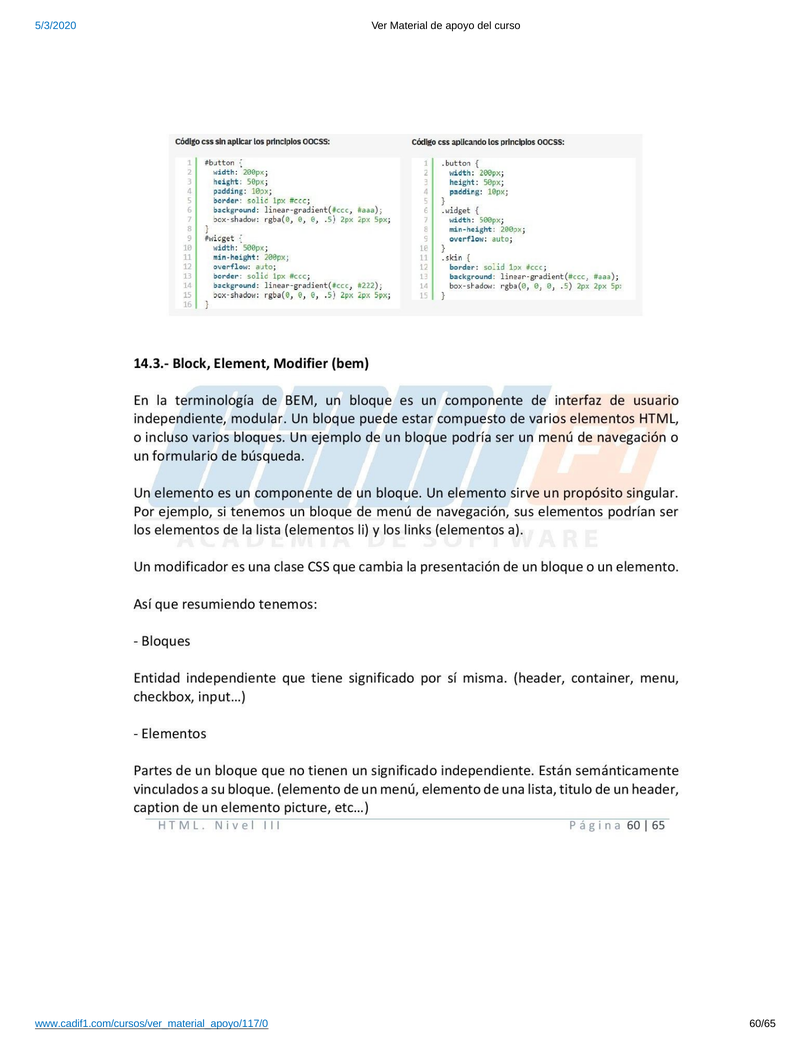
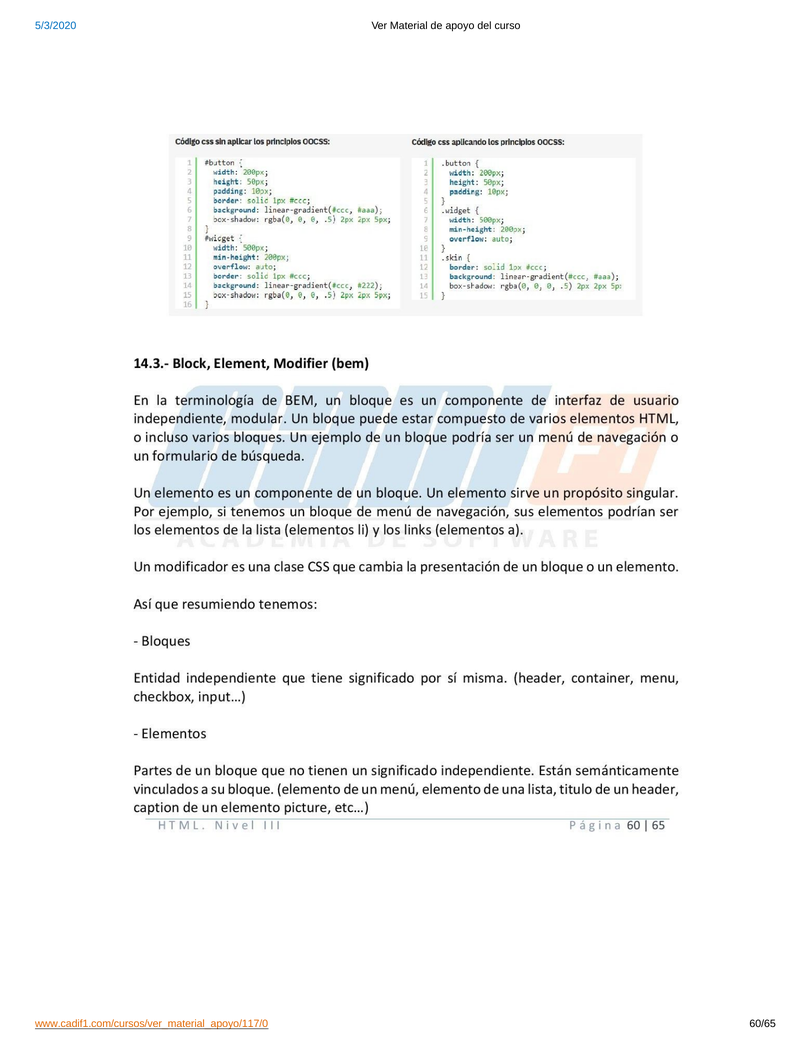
www.cadif1.com/cursos/ver_material_apoyo/117/0 colour: blue -> orange
